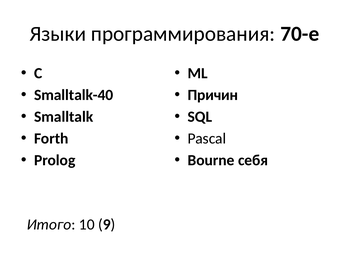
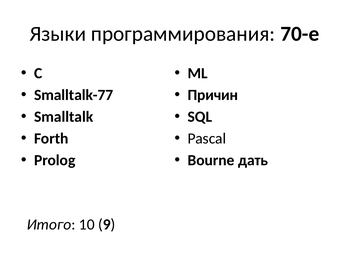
Smalltalk-40: Smalltalk-40 -> Smalltalk-77
себя: себя -> дать
